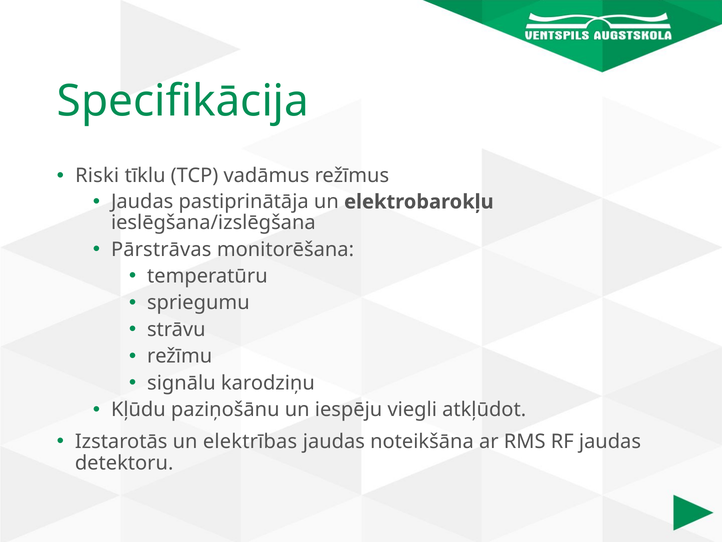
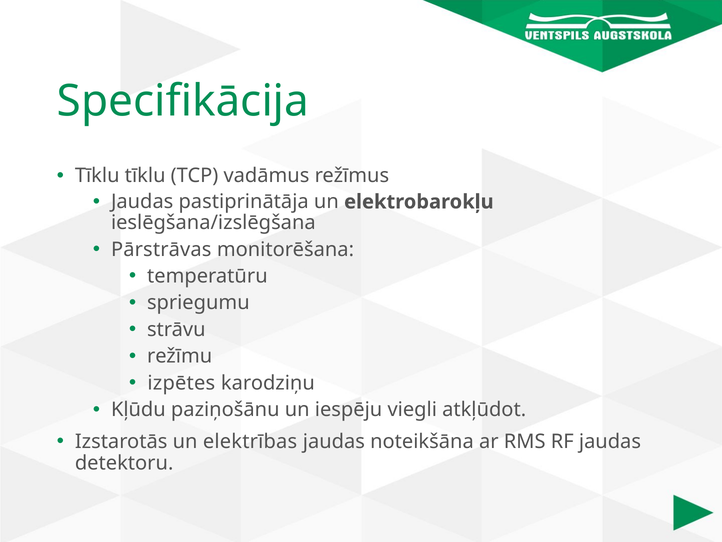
Riski at (97, 176): Riski -> Tīklu
signālu: signālu -> izpētes
